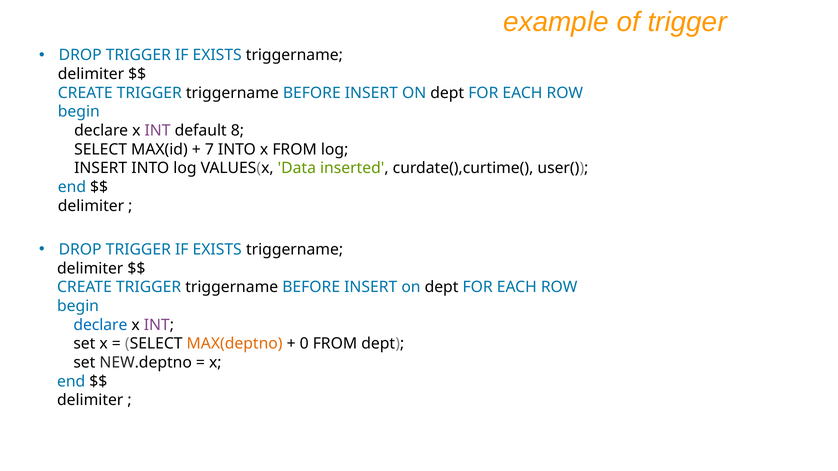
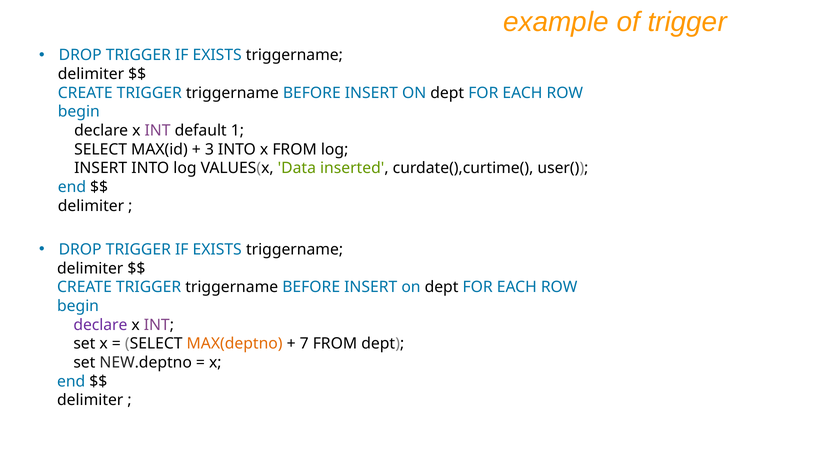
8: 8 -> 1
7: 7 -> 3
declare at (100, 325) colour: blue -> purple
0: 0 -> 7
